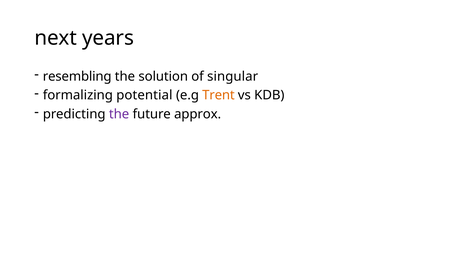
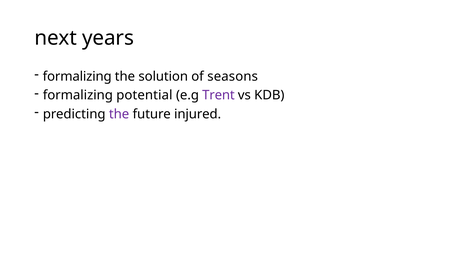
resembling at (77, 76): resembling -> formalizing
singular: singular -> seasons
Trent colour: orange -> purple
approx: approx -> injured
